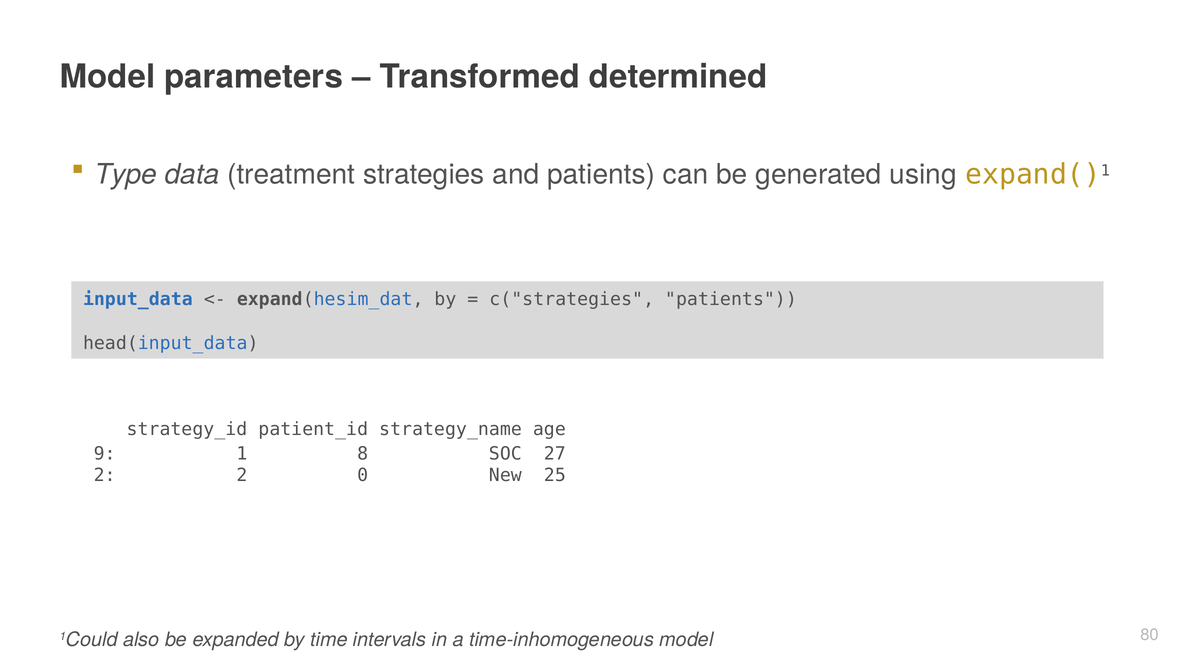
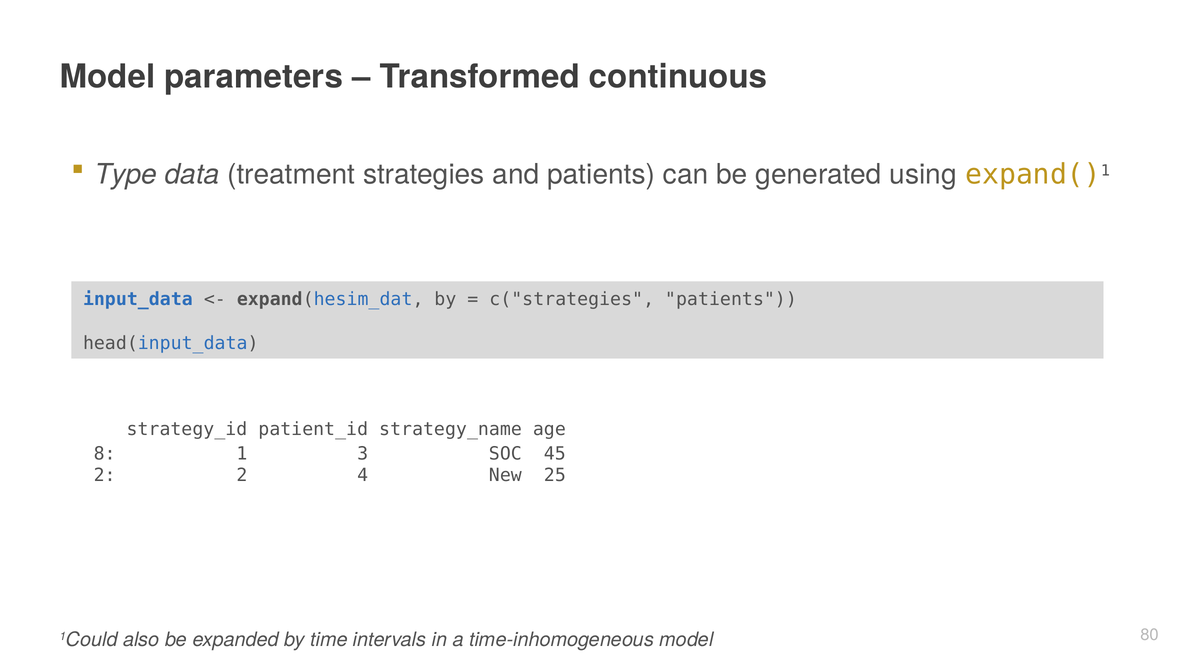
determined: determined -> continuous
9: 9 -> 8
8: 8 -> 3
27: 27 -> 45
0: 0 -> 4
